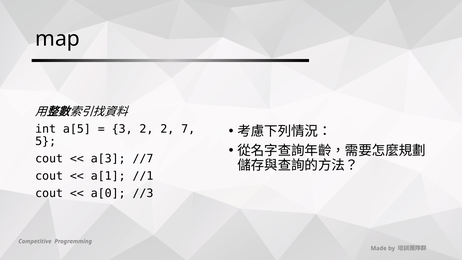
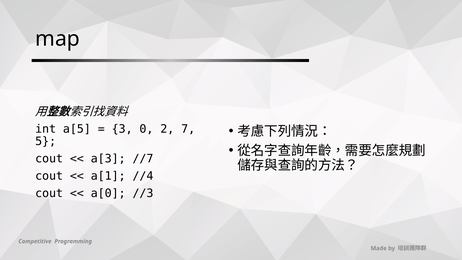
3 2: 2 -> 0
//1: //1 -> //4
